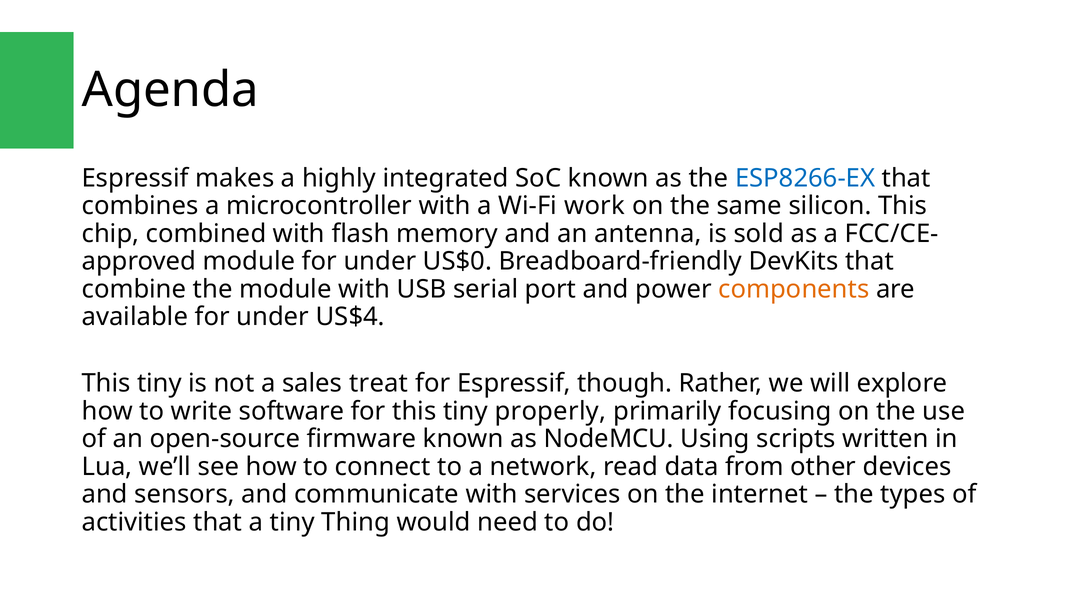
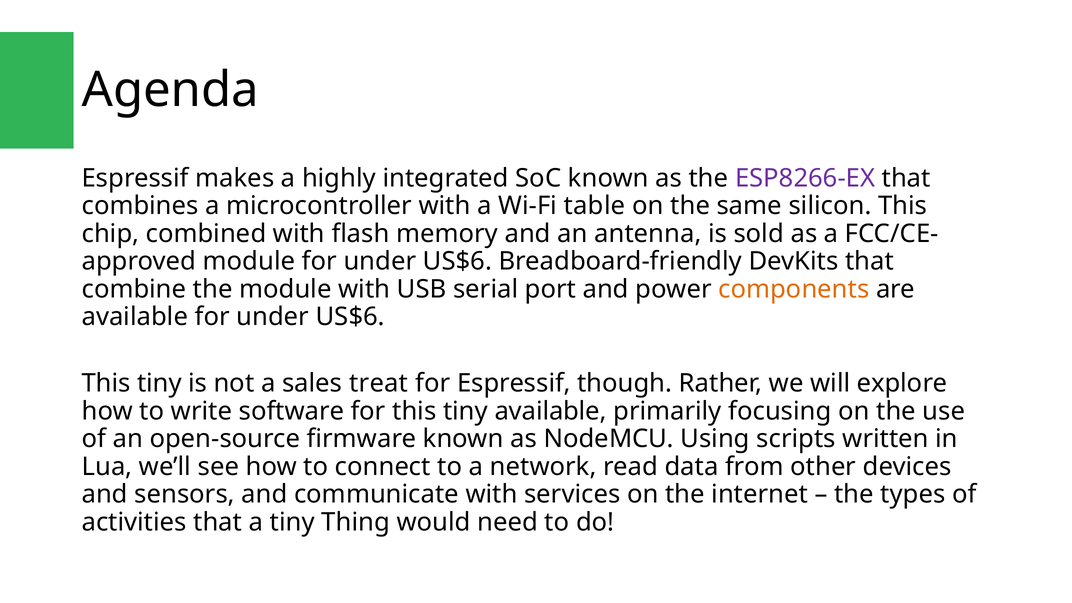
ESP8266-EX colour: blue -> purple
work: work -> table
module for under US$0: US$0 -> US$6
available for under US$4: US$4 -> US$6
tiny properly: properly -> available
